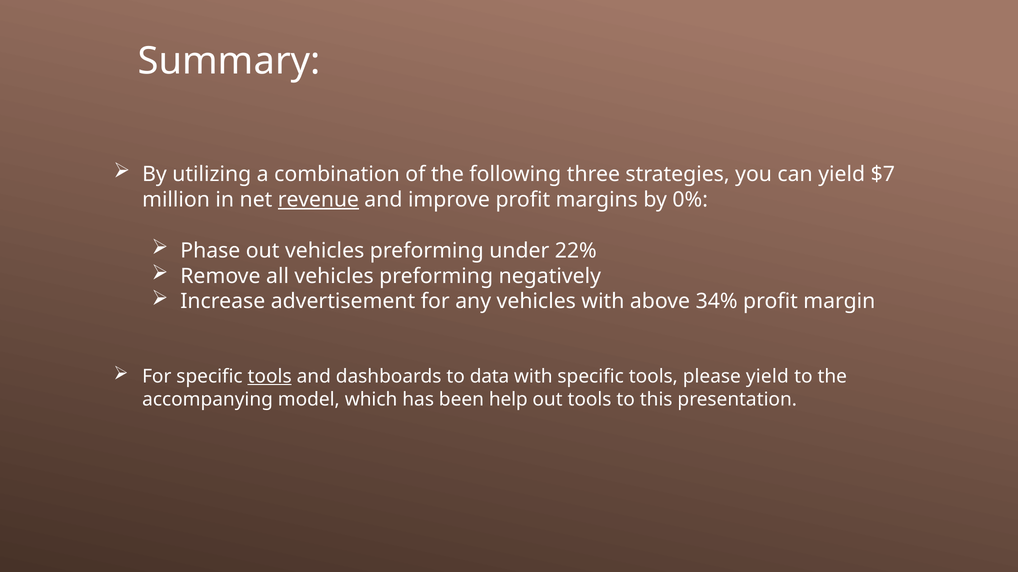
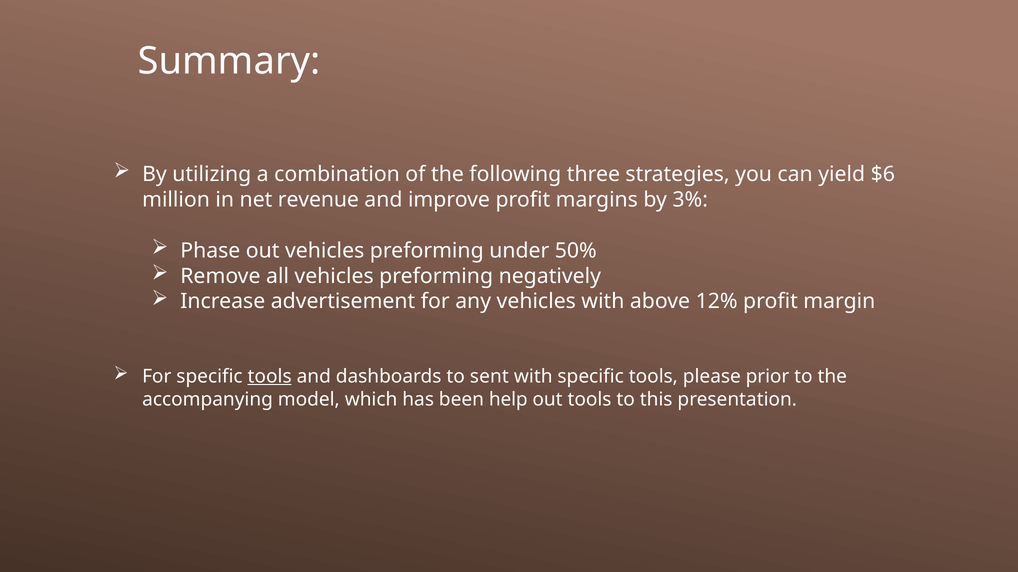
$7: $7 -> $6
revenue underline: present -> none
0%: 0% -> 3%
22%: 22% -> 50%
34%: 34% -> 12%
data: data -> sent
please yield: yield -> prior
